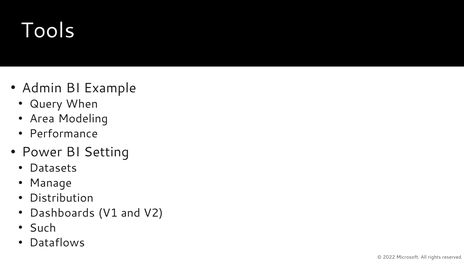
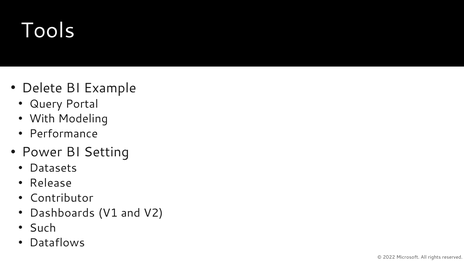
Admin: Admin -> Delete
When: When -> Portal
Area: Area -> With
Manage: Manage -> Release
Distribution: Distribution -> Contributor
